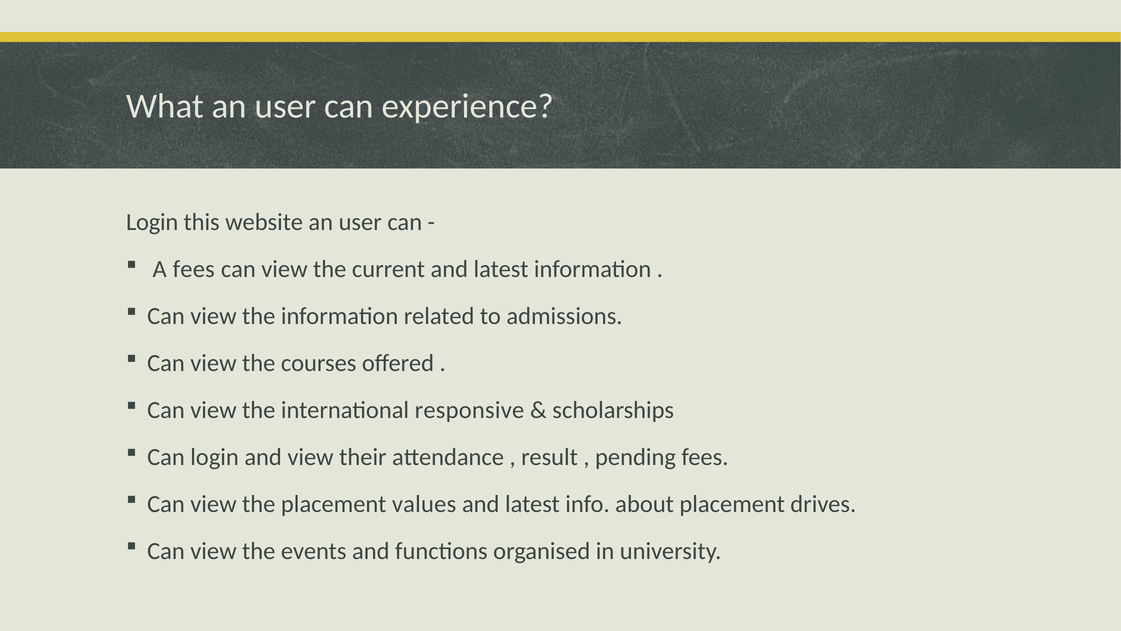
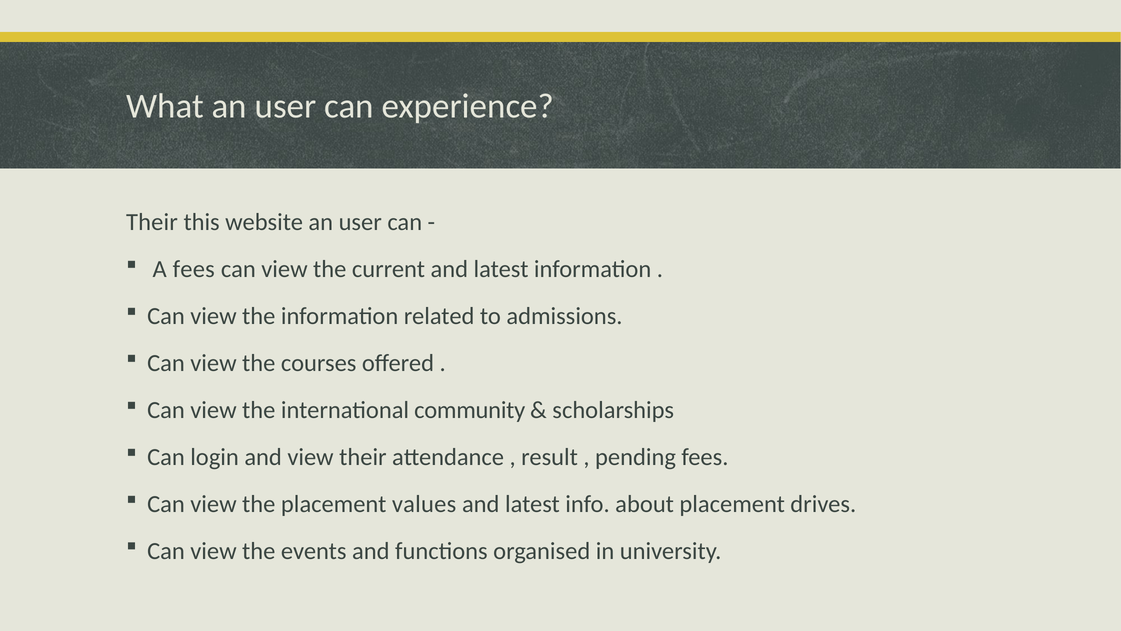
Login at (152, 222): Login -> Their
responsive: responsive -> community
